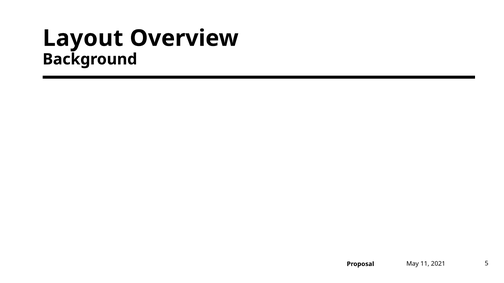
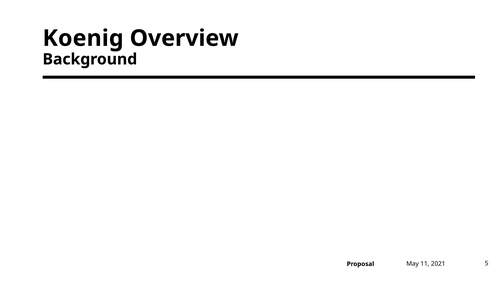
Layout: Layout -> Koenig
